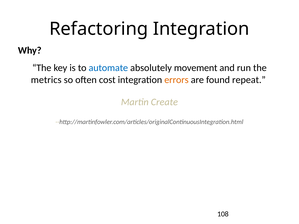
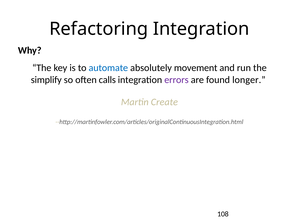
metrics: metrics -> simplify
cost: cost -> calls
errors colour: orange -> purple
repeat: repeat -> longer
